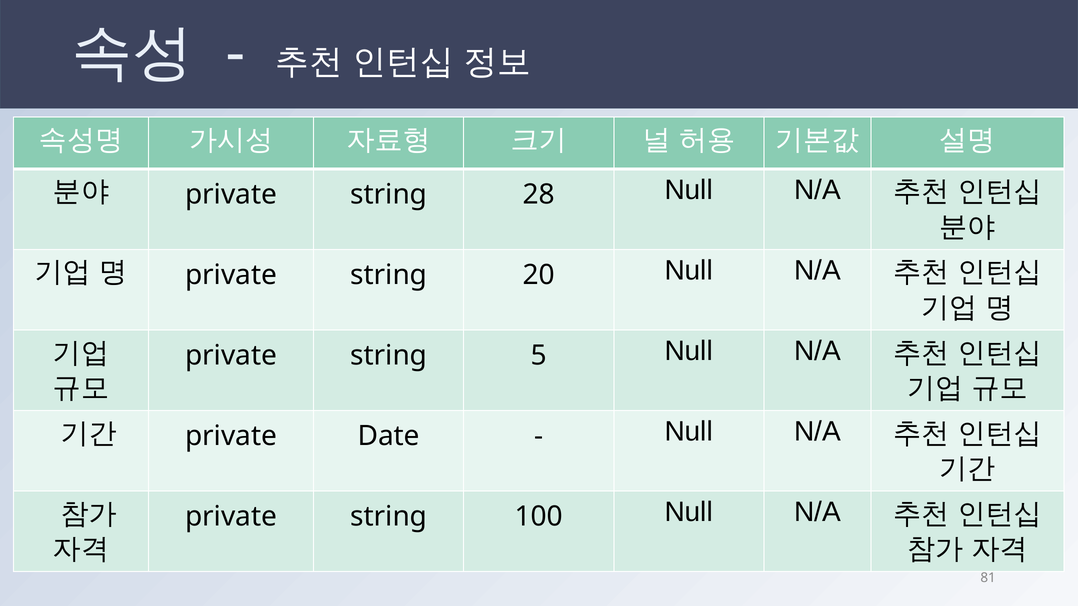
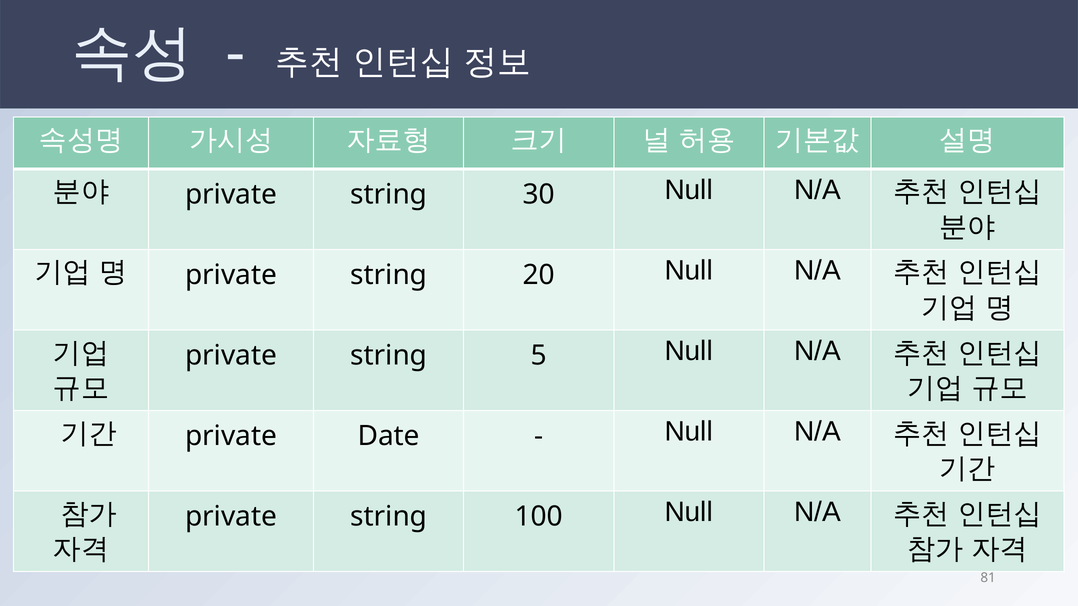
28: 28 -> 30
